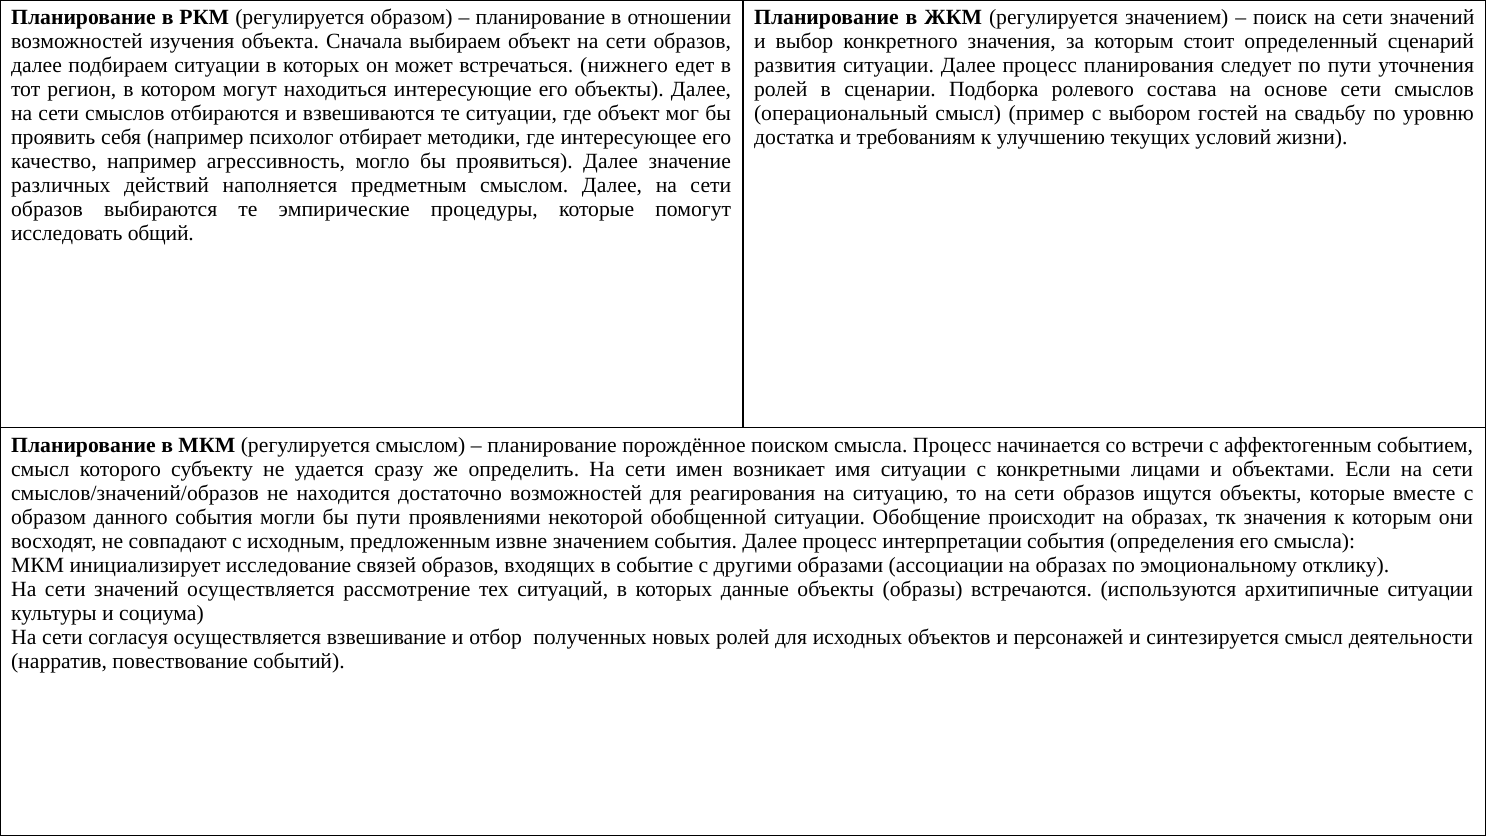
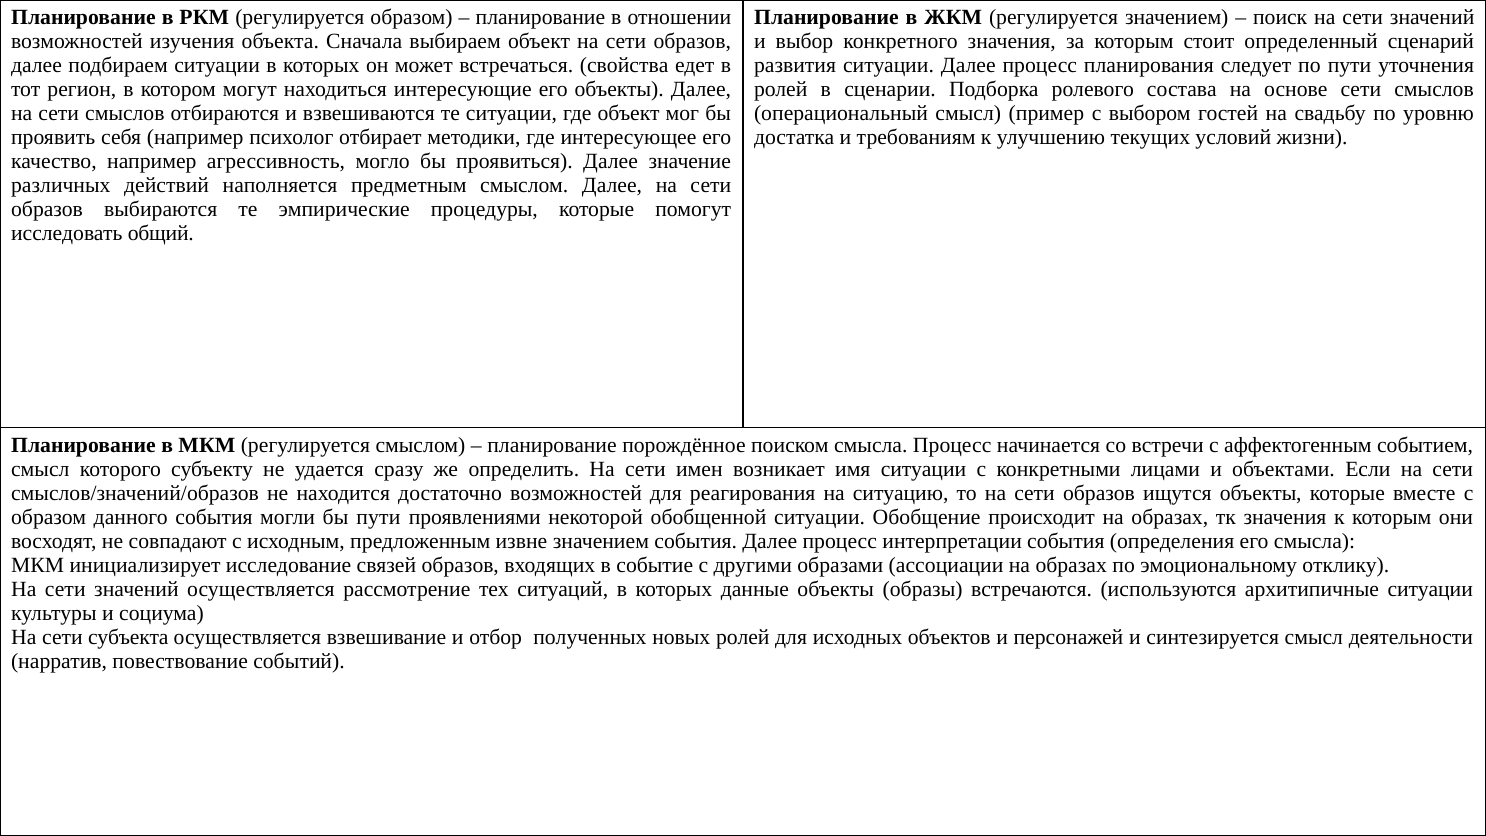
нижнего: нижнего -> свойства
согласуя: согласуя -> субъекта
